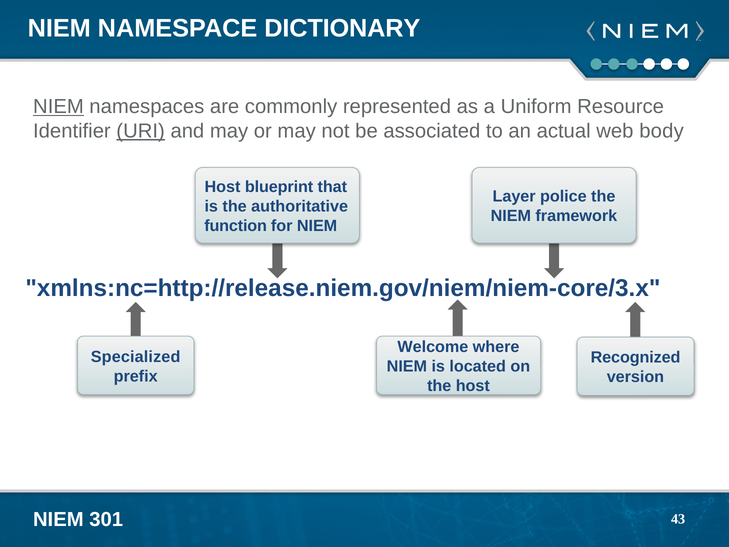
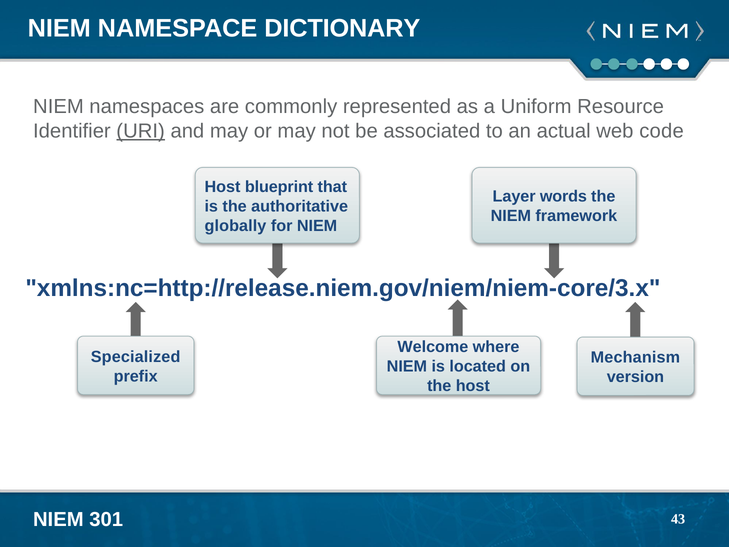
NIEM at (58, 107) underline: present -> none
body: body -> code
police: police -> words
function: function -> globally
Recognized: Recognized -> Mechanism
